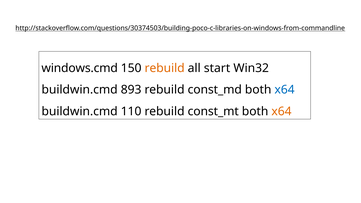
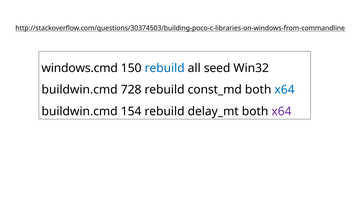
rebuild at (165, 68) colour: orange -> blue
start: start -> seed
893: 893 -> 728
110: 110 -> 154
const_mt: const_mt -> delay_mt
x64 at (281, 111) colour: orange -> purple
